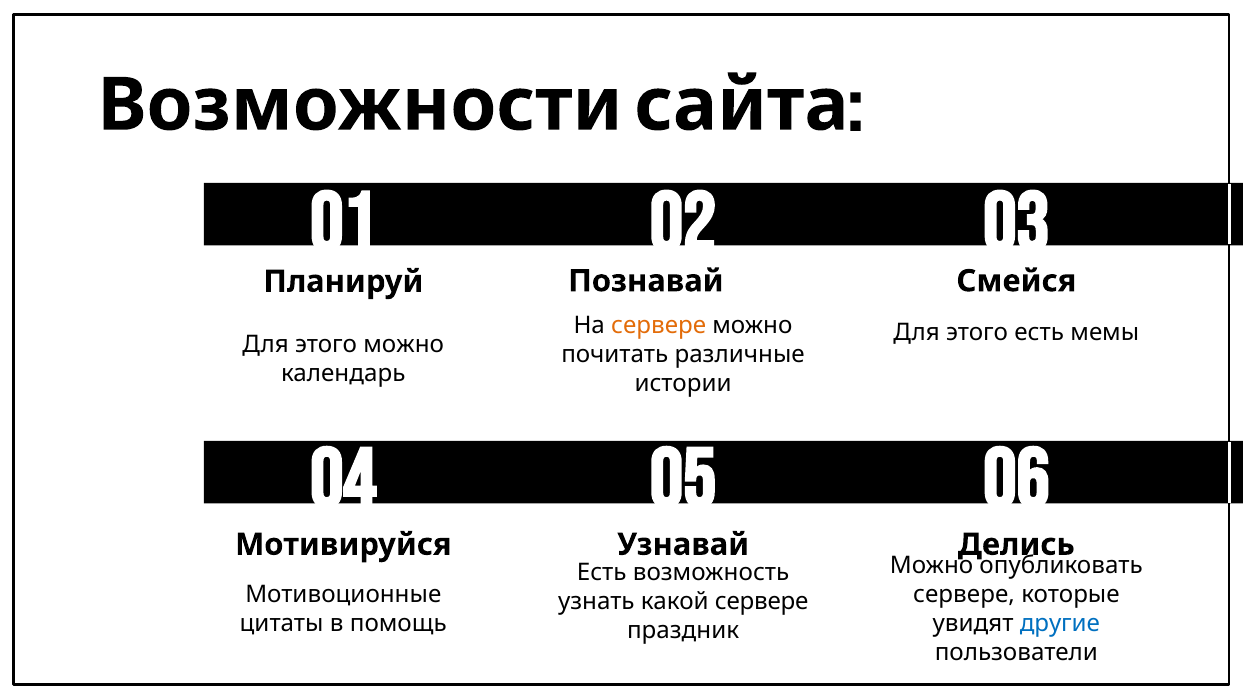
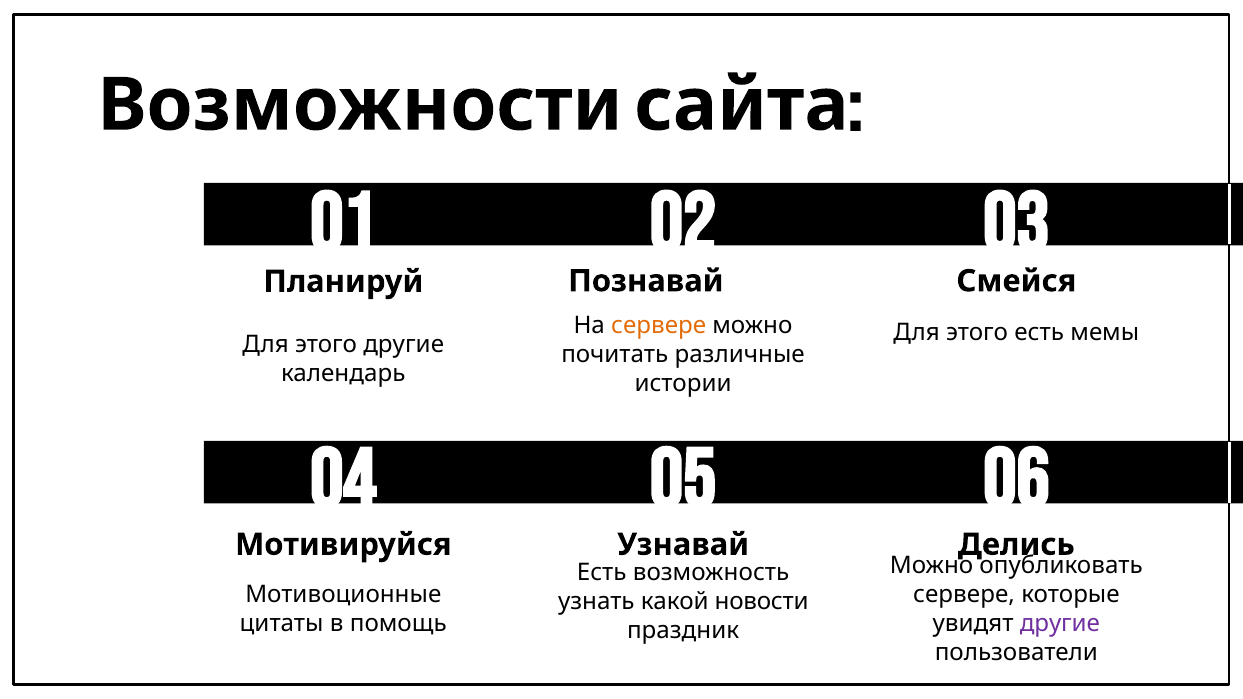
этого можно: можно -> другие
какой сервере: сервере -> новости
другие at (1060, 623) colour: blue -> purple
